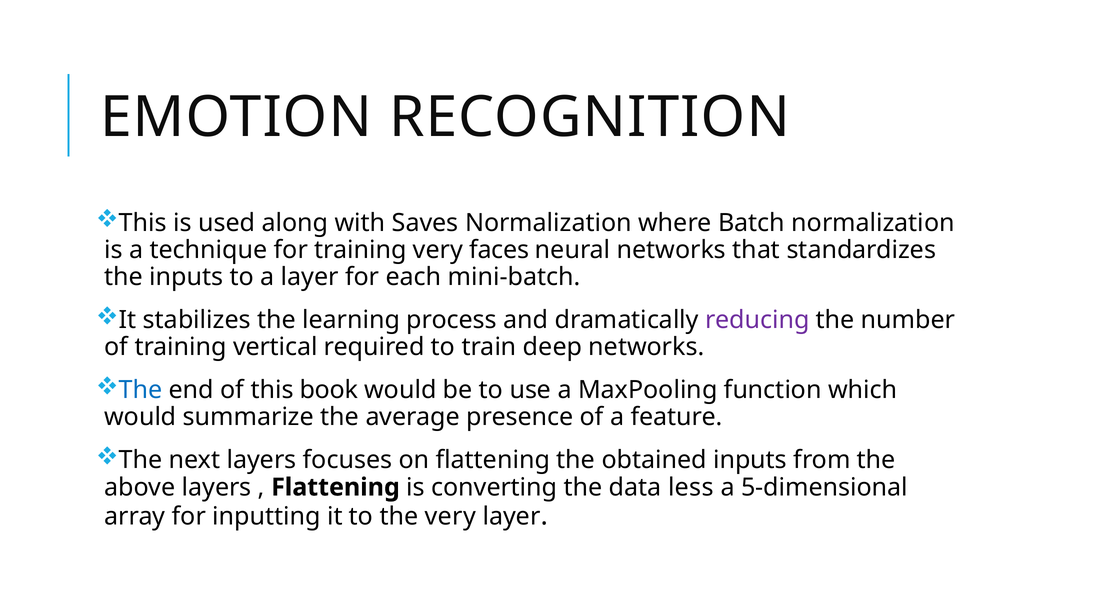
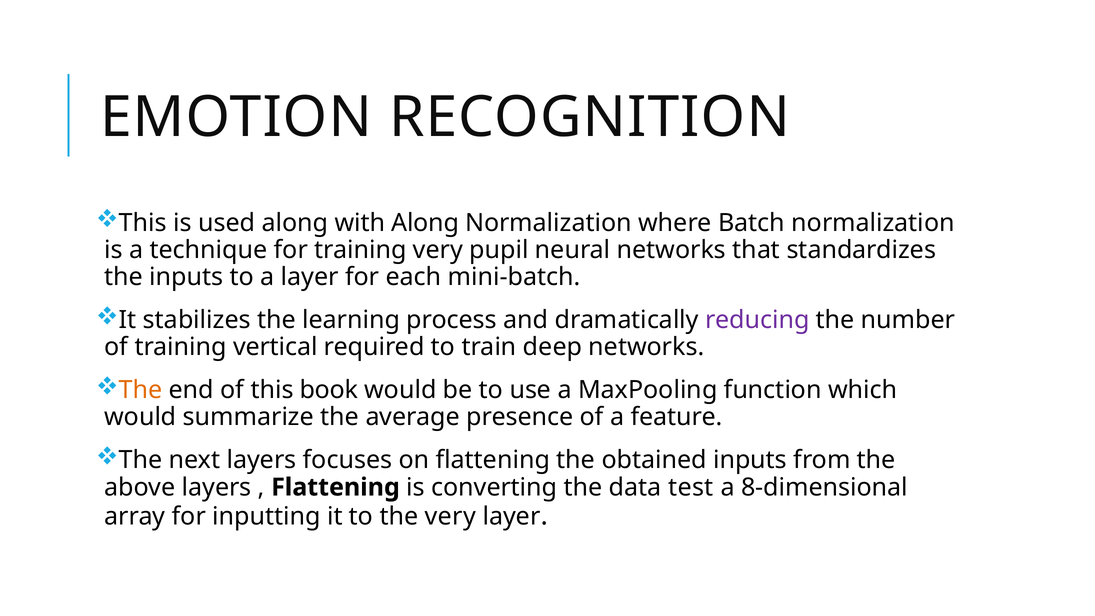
with Saves: Saves -> Along
faces: faces -> pupil
The at (141, 390) colour: blue -> orange
less: less -> test
5-dimensional: 5-dimensional -> 8-dimensional
